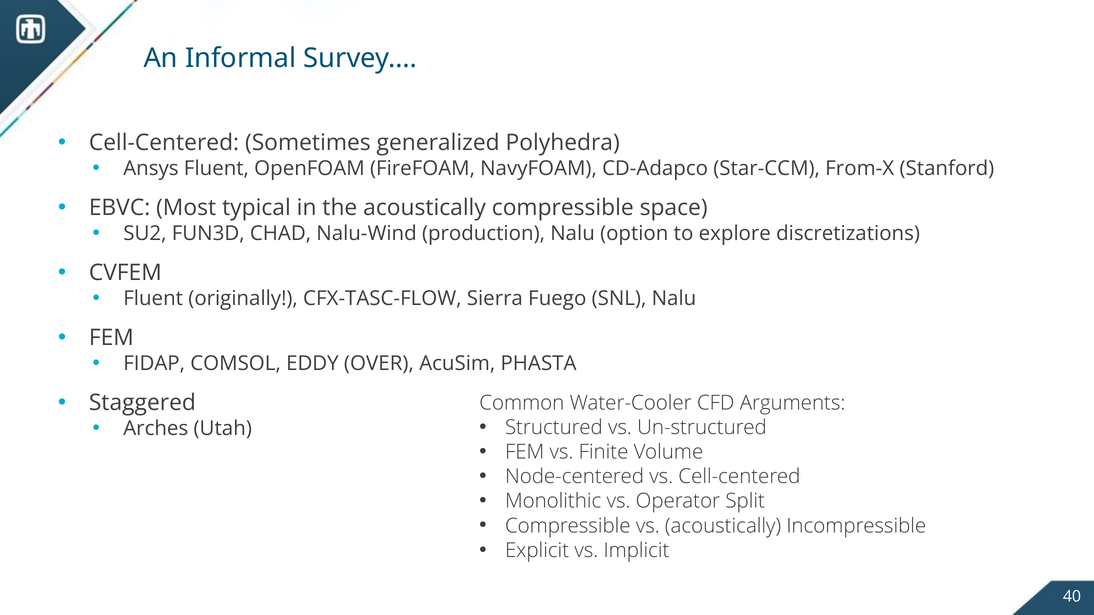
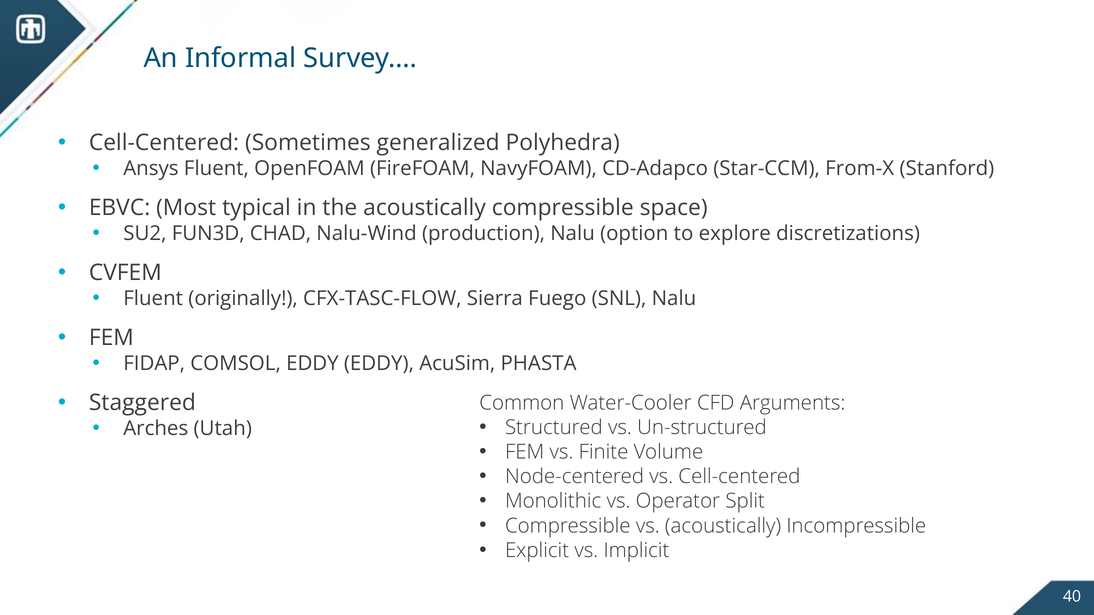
EDDY OVER: OVER -> EDDY
